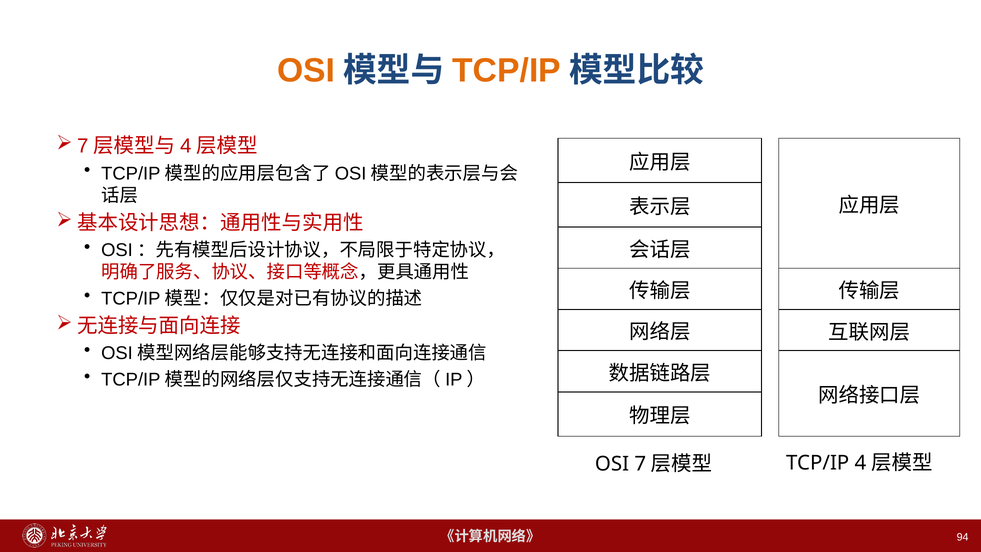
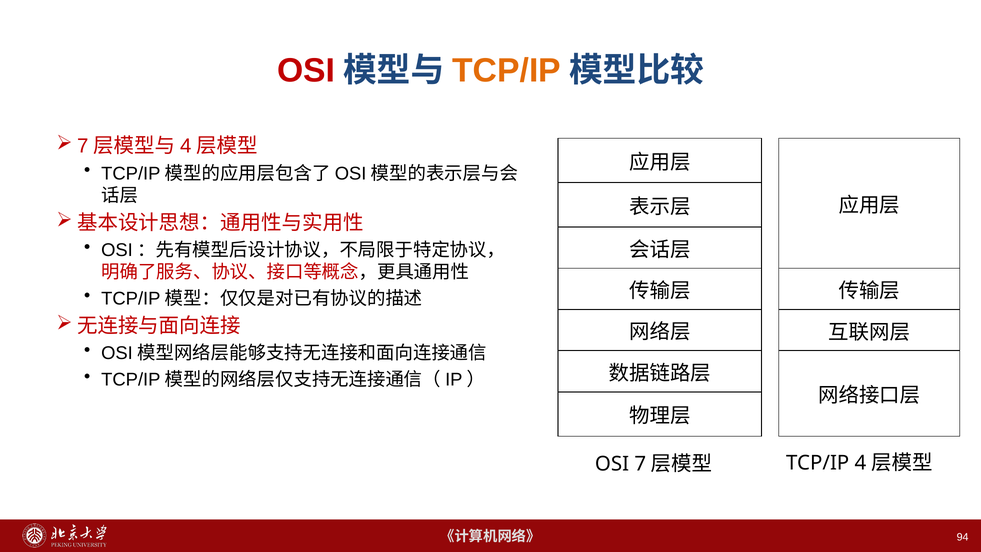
OSI at (306, 70) colour: orange -> red
